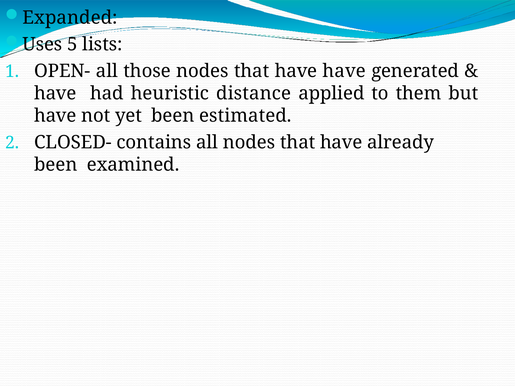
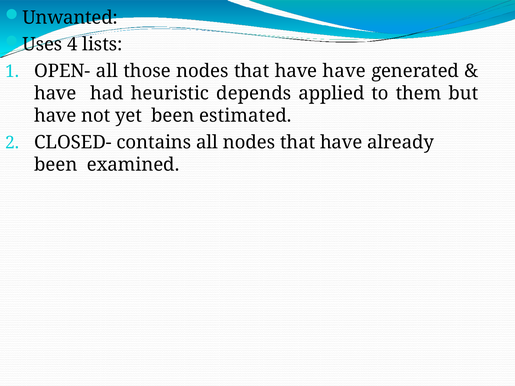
Expanded: Expanded -> Unwanted
5: 5 -> 4
distance: distance -> depends
